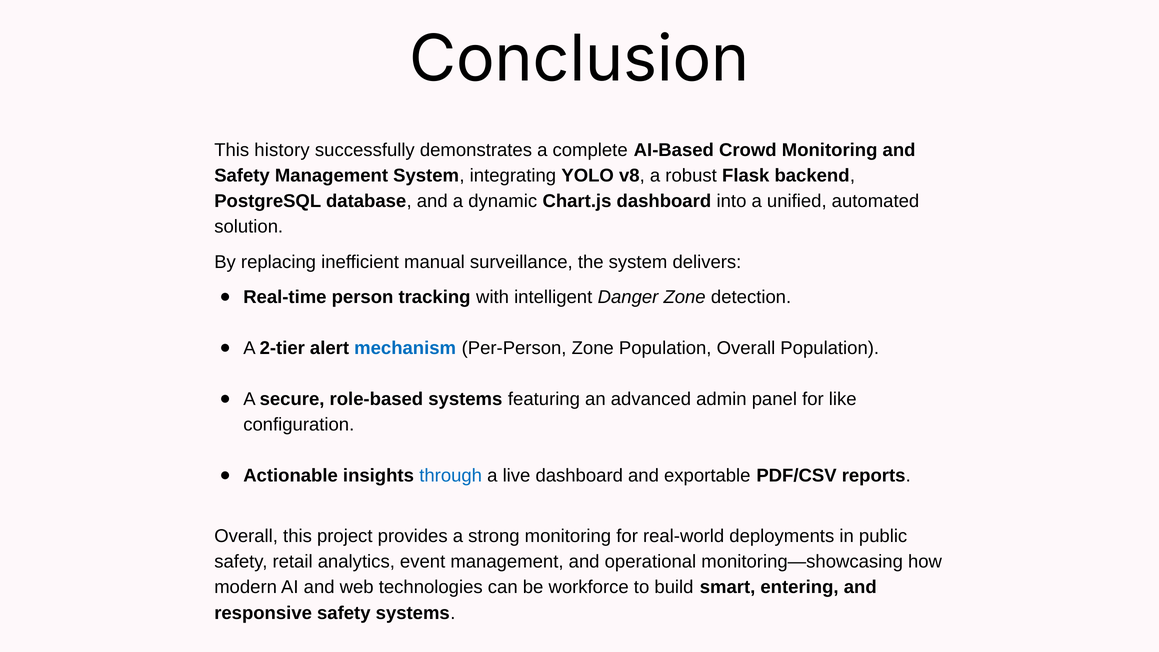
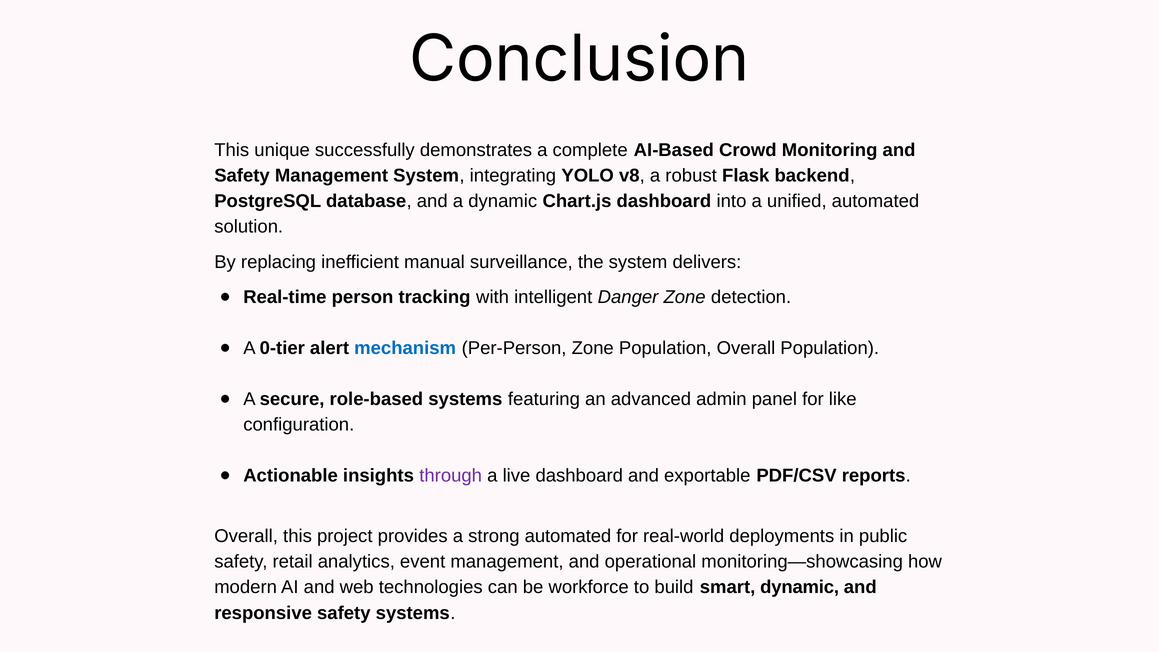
history: history -> unique
2-tier: 2-tier -> 0-tier
through colour: blue -> purple
strong monitoring: monitoring -> automated
smart entering: entering -> dynamic
